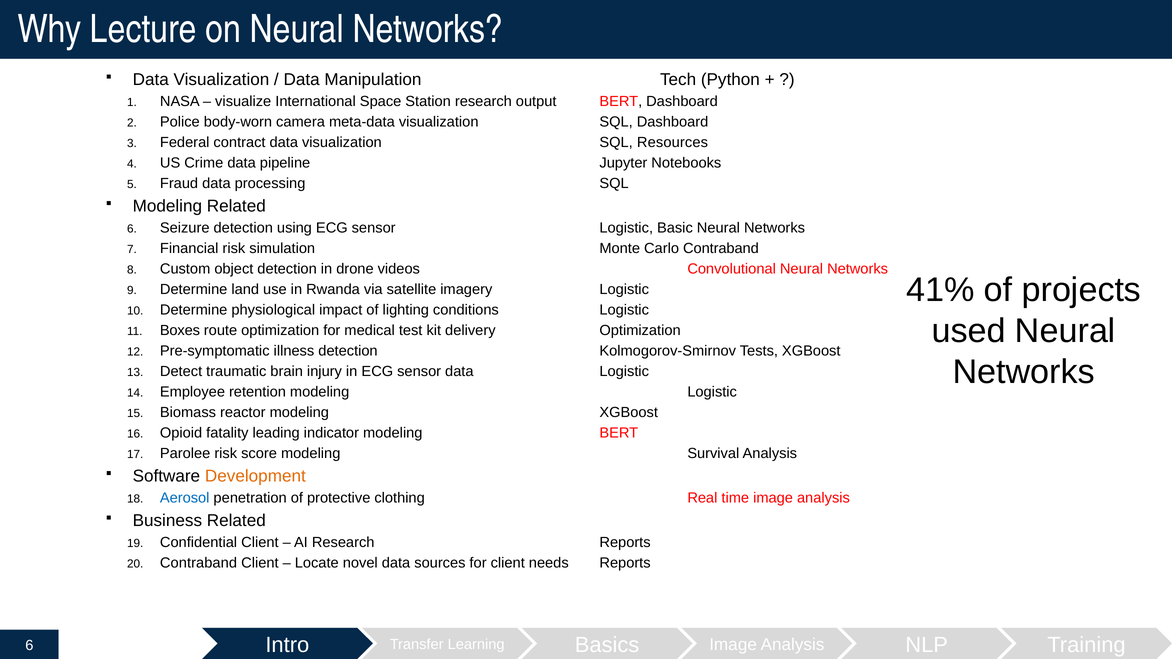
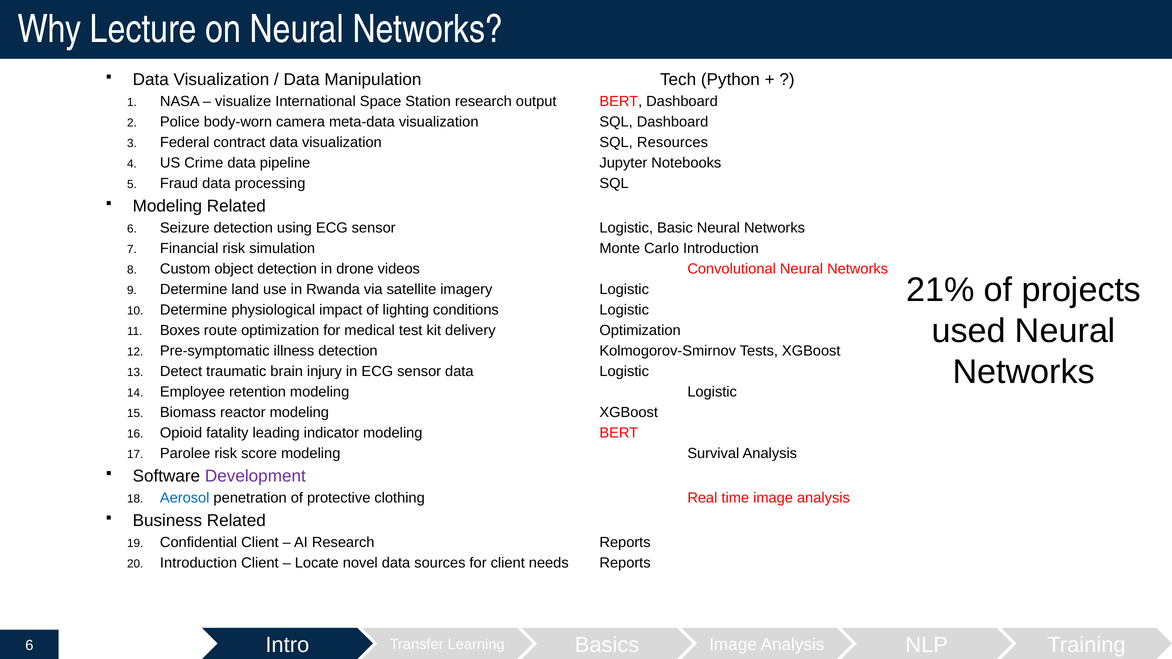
Carlo Contraband: Contraband -> Introduction
41%: 41% -> 21%
Development colour: orange -> purple
Contraband at (199, 563): Contraband -> Introduction
